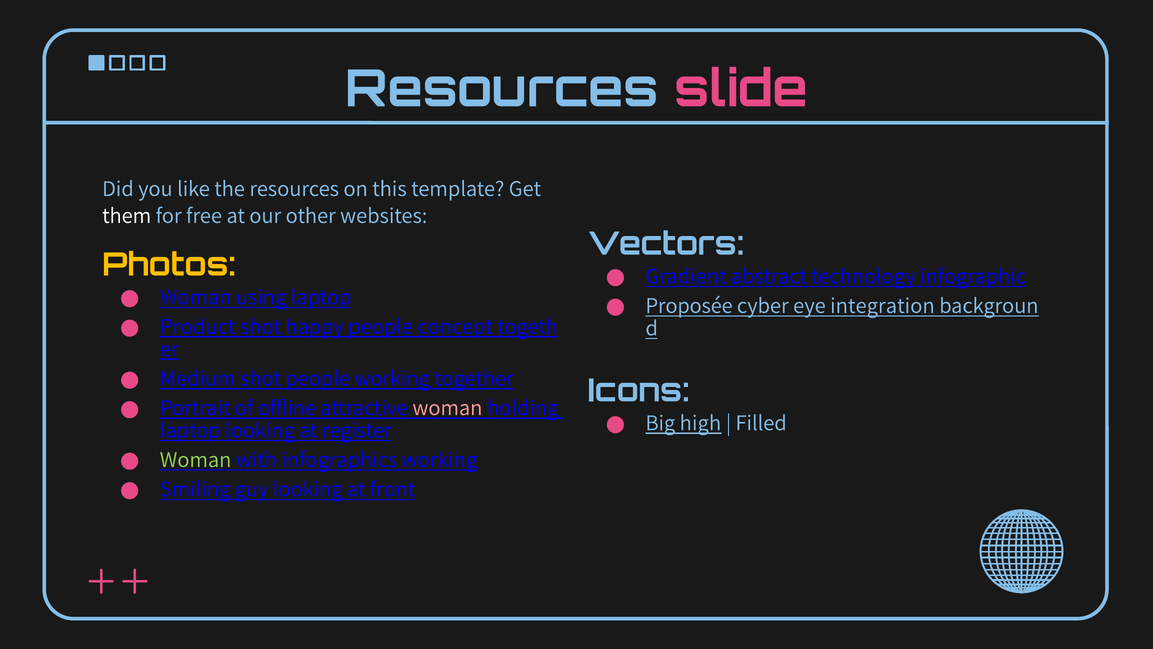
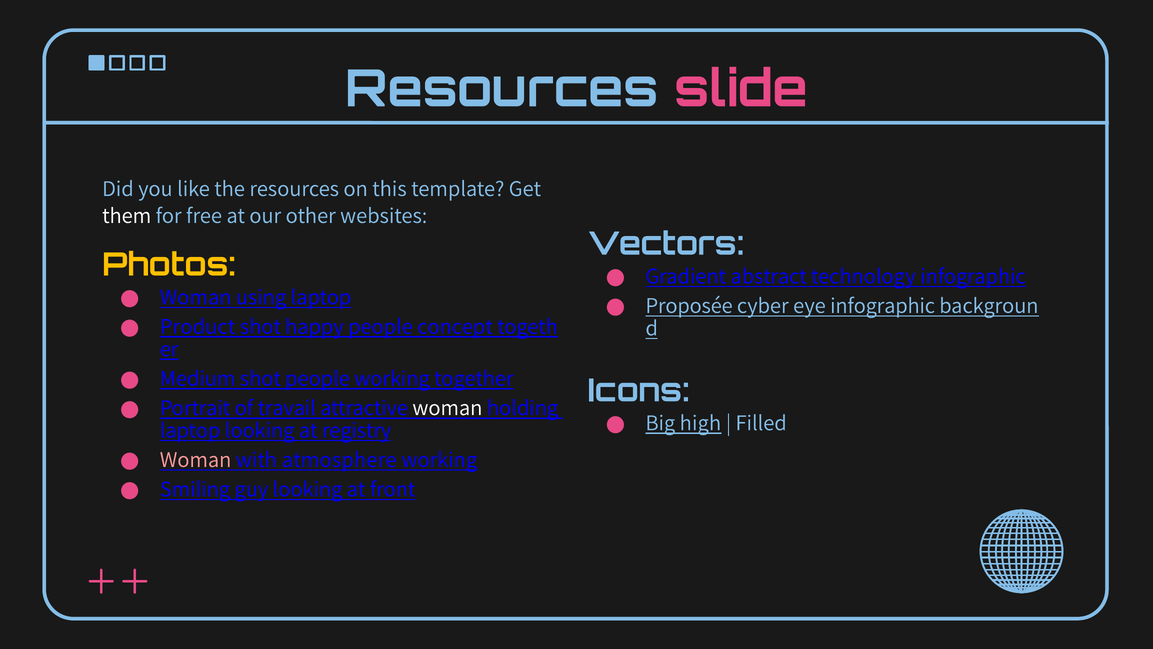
eye integration: integration -> infographic
offline: offline -> travail
woman at (447, 407) colour: pink -> white
register: register -> registry
Woman at (196, 459) colour: light green -> pink
infographics: infographics -> atmosphere
